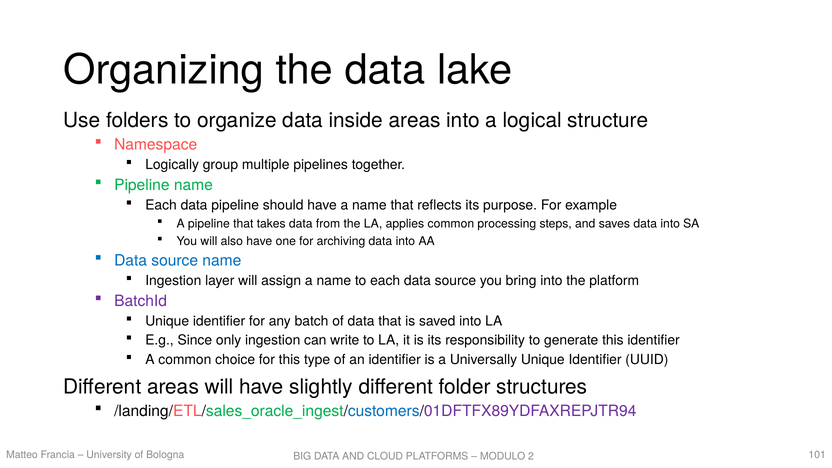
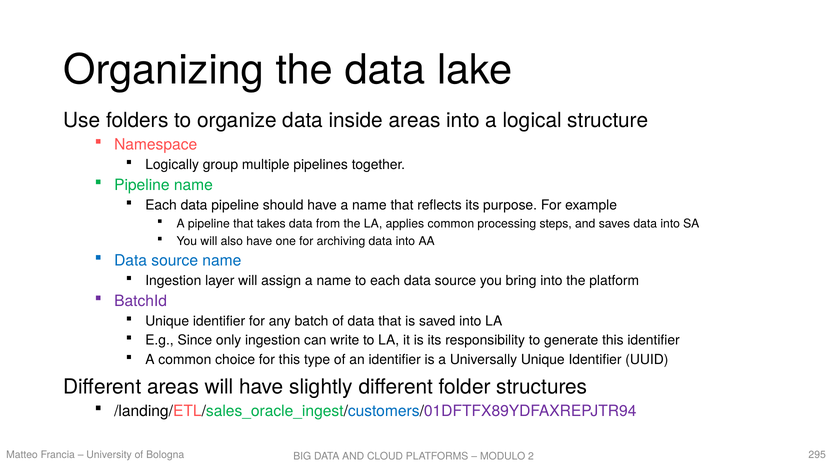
101: 101 -> 295
